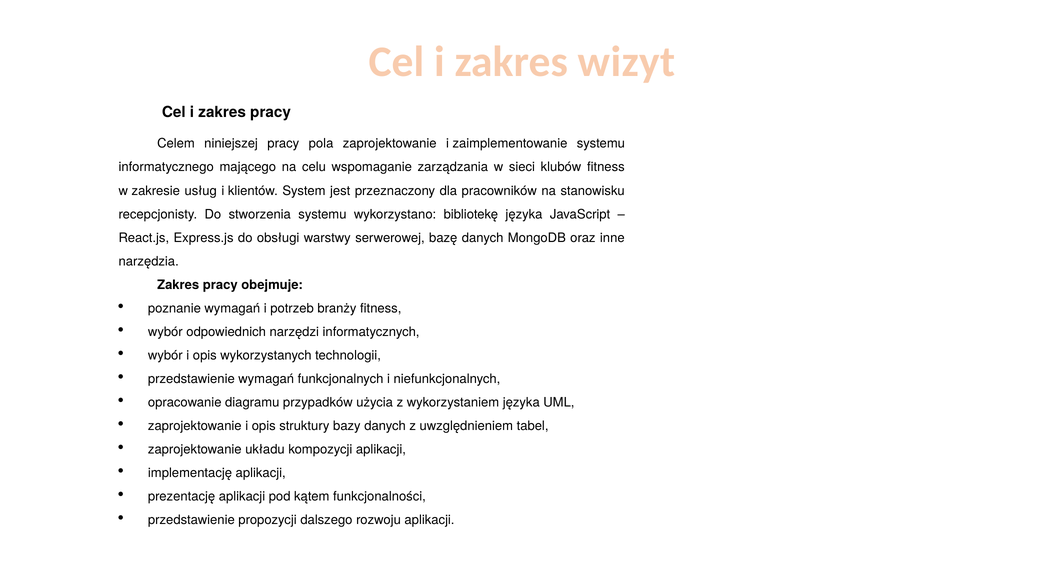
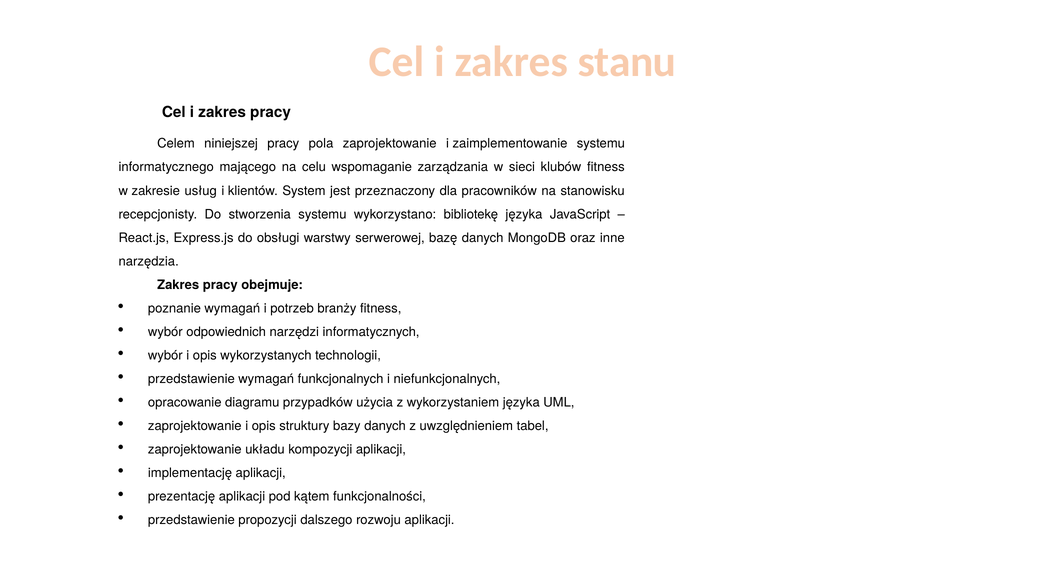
wizyt: wizyt -> stanu
